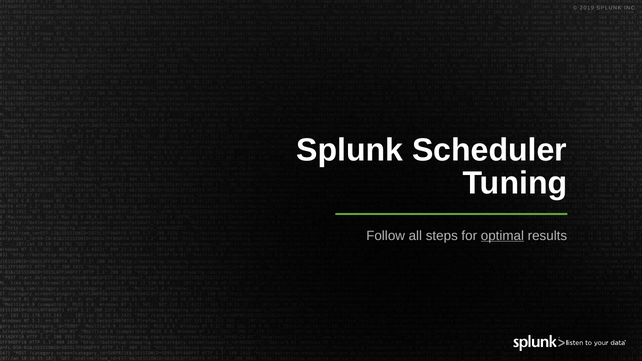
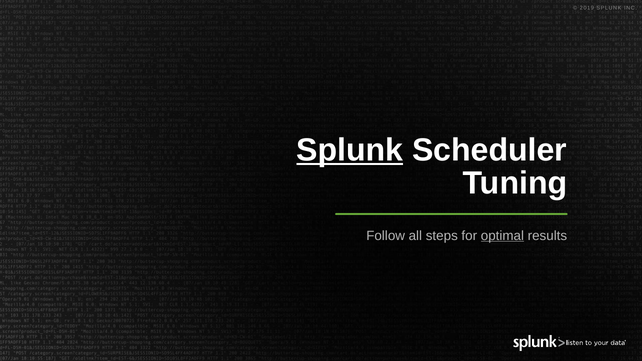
Splunk at (350, 150) underline: none -> present
